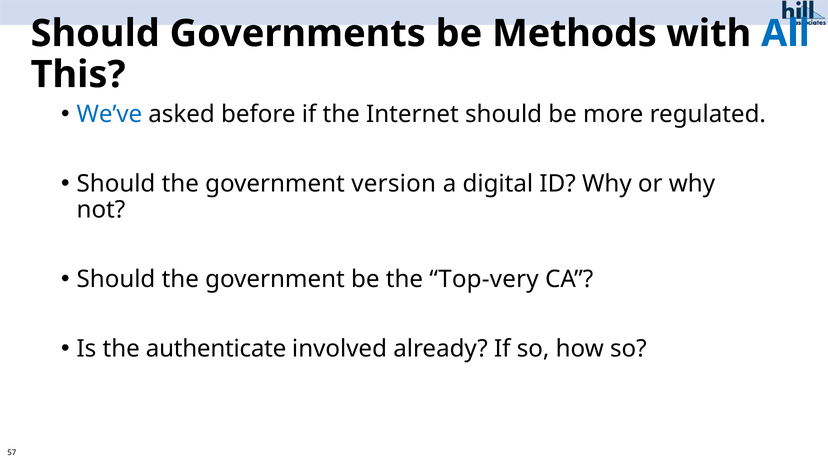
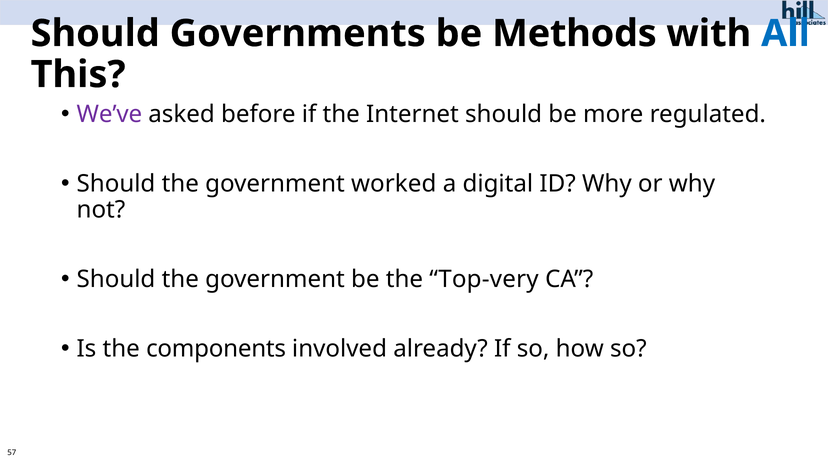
We’ve colour: blue -> purple
version: version -> worked
authenticate: authenticate -> components
